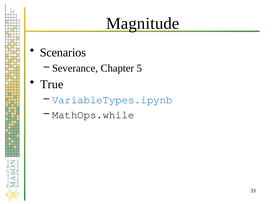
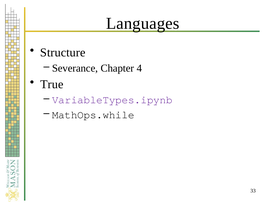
Magnitude: Magnitude -> Languages
Scenarios: Scenarios -> Structure
5: 5 -> 4
VariableTypes.ipynb colour: blue -> purple
